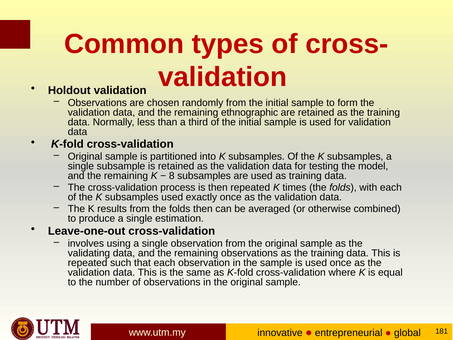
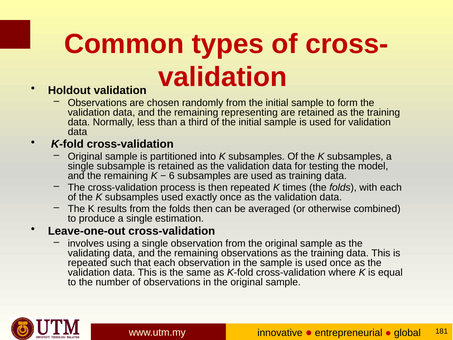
ethnographic: ethnographic -> representing
8: 8 -> 6
